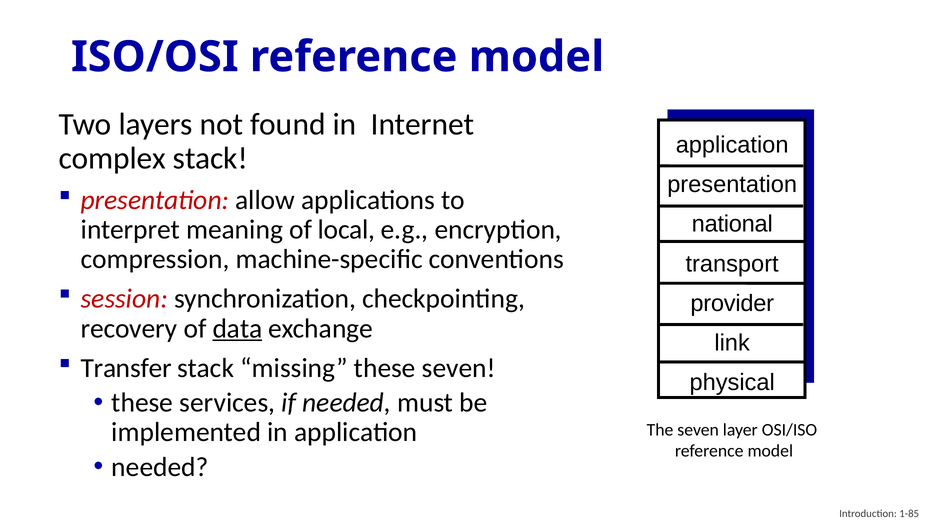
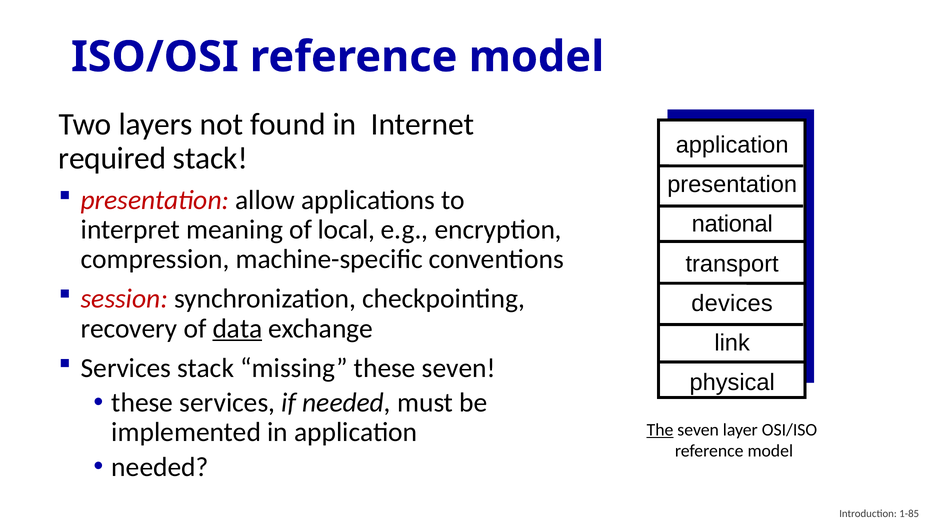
complex: complex -> required
provider: provider -> devices
Transfer at (126, 368): Transfer -> Services
The underline: none -> present
